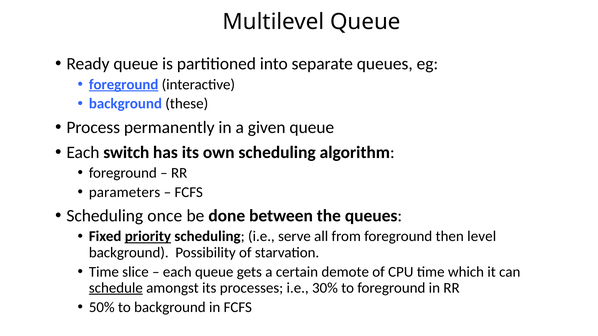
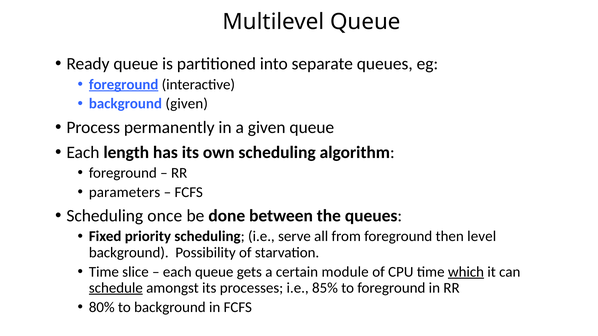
background these: these -> given
switch: switch -> length
priority underline: present -> none
demote: demote -> module
which underline: none -> present
30%: 30% -> 85%
50%: 50% -> 80%
